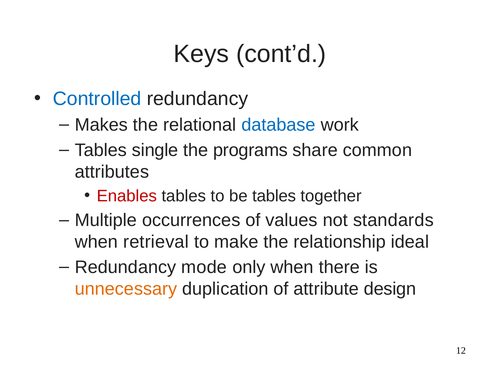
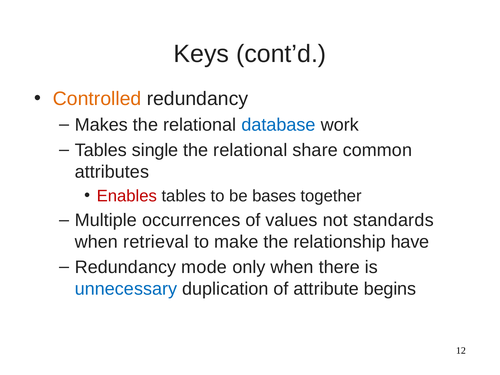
Controlled colour: blue -> orange
programs at (250, 150): programs -> relational
be tables: tables -> bases
ideal: ideal -> have
unnecessary colour: orange -> blue
design: design -> begins
